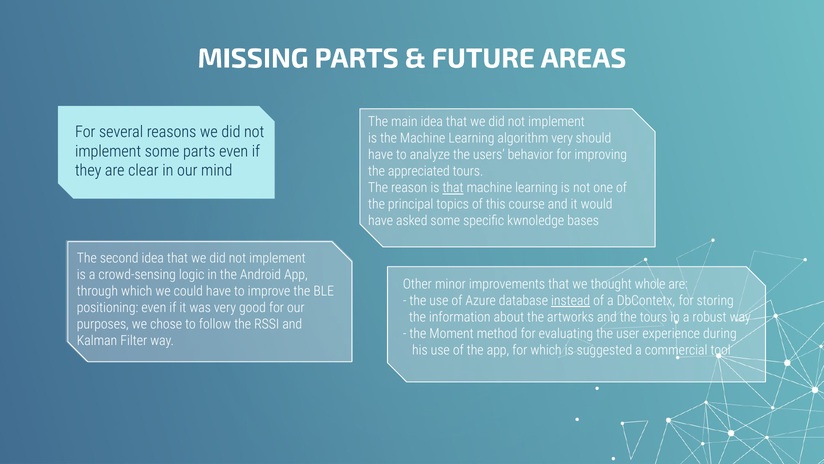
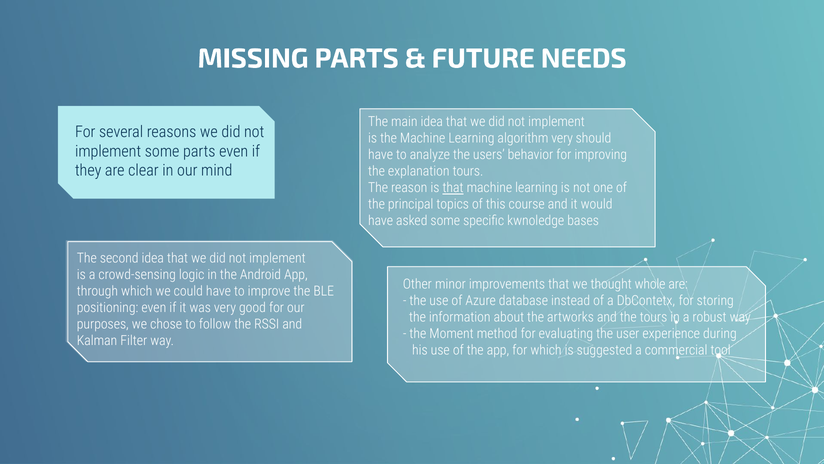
AREAS: AREAS -> NEEDS
appreciated: appreciated -> explanation
instead underline: present -> none
